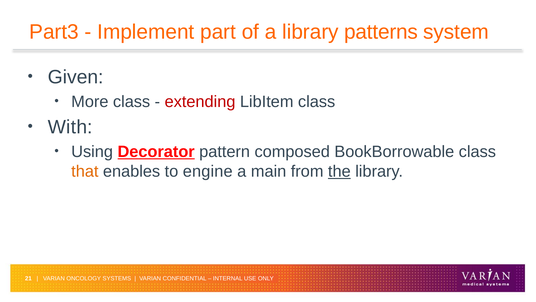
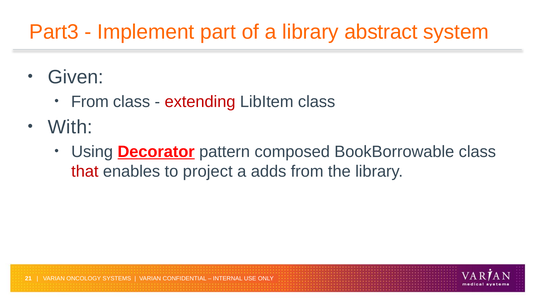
patterns: patterns -> abstract
More at (90, 102): More -> From
that colour: orange -> red
engine: engine -> project
main: main -> adds
the underline: present -> none
